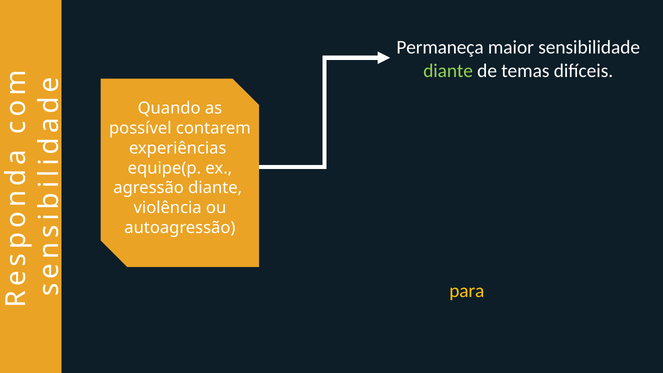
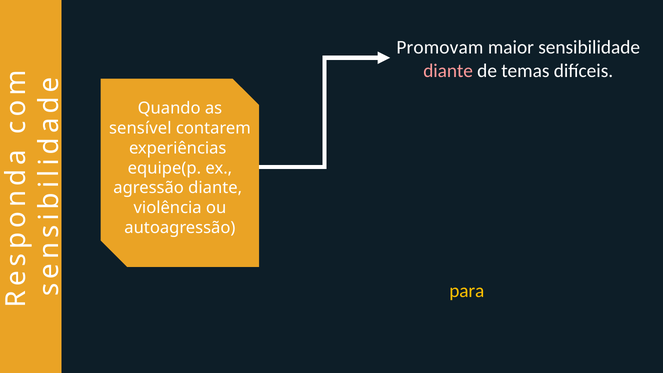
Permaneça: Permaneça -> Promovam
diante at (448, 71) colour: light green -> pink
possível: possível -> sensível
